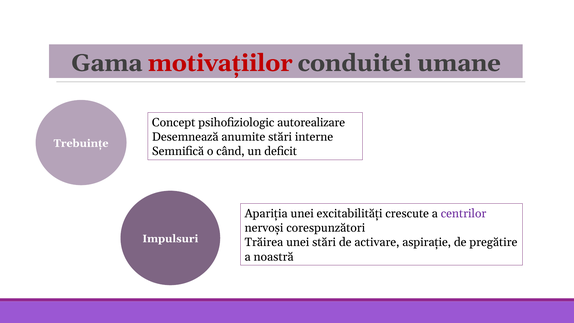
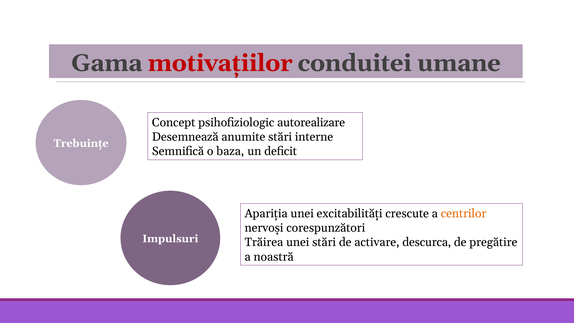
când: când -> baza
centrilor colour: purple -> orange
aspirație: aspirație -> descurca
